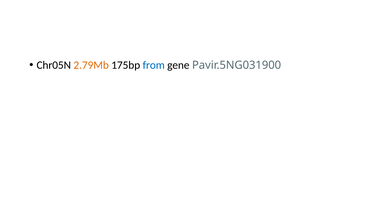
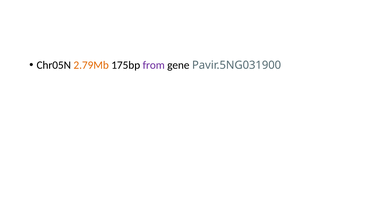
from colour: blue -> purple
